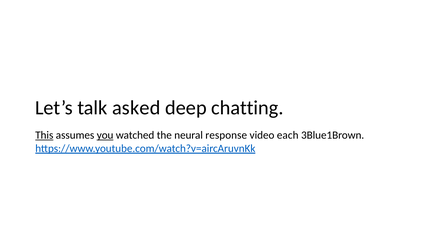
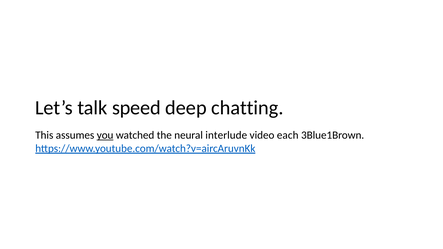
asked: asked -> speed
This underline: present -> none
response: response -> interlude
